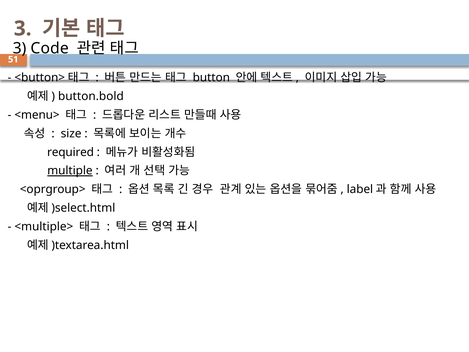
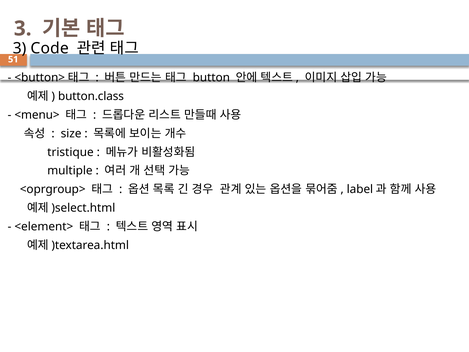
button.bold: button.bold -> button.class
required: required -> tristique
multiple underline: present -> none
<multiple>: <multiple> -> <element>
